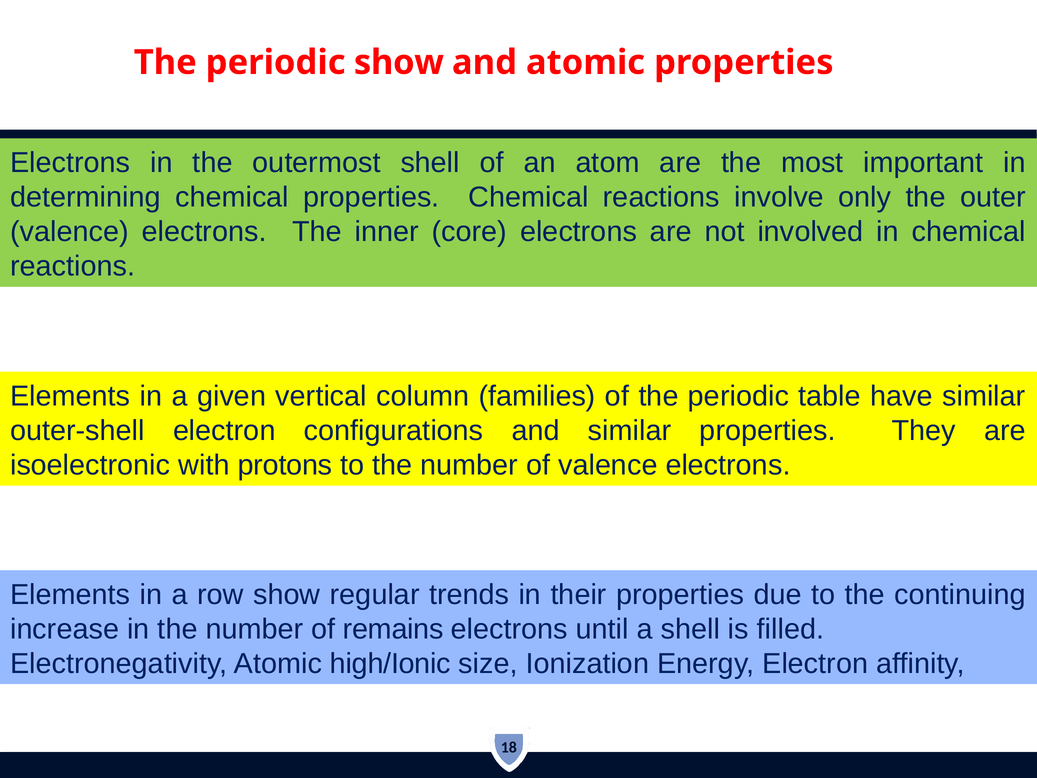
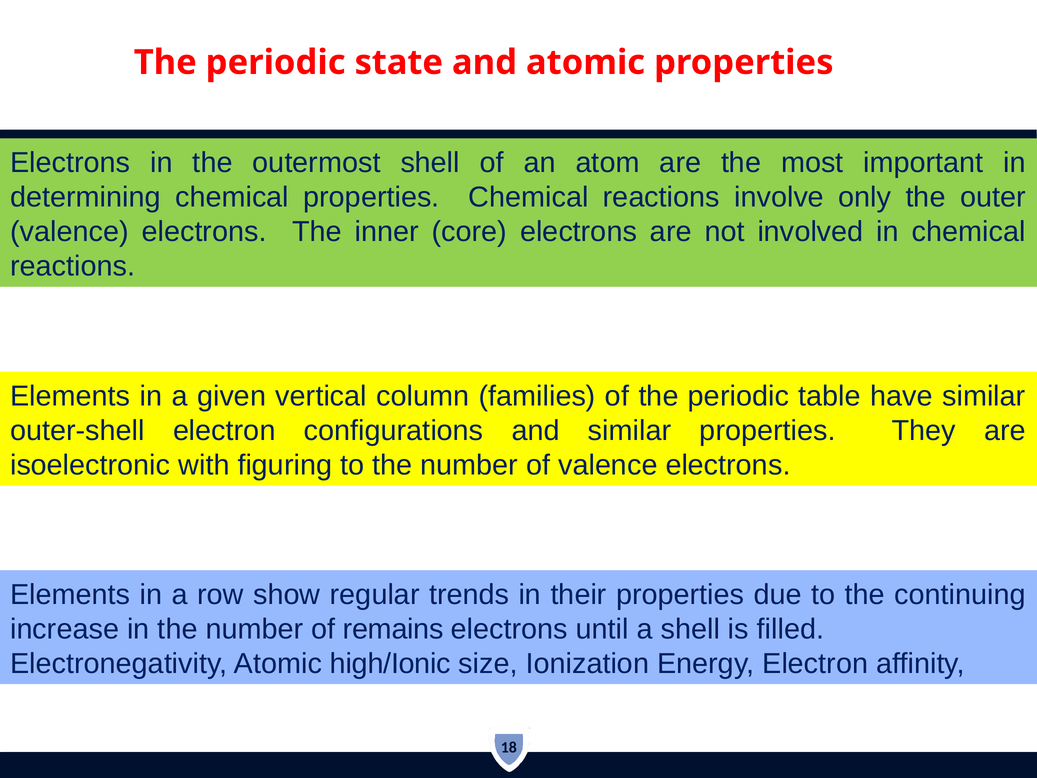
periodic show: show -> state
protons: protons -> figuring
